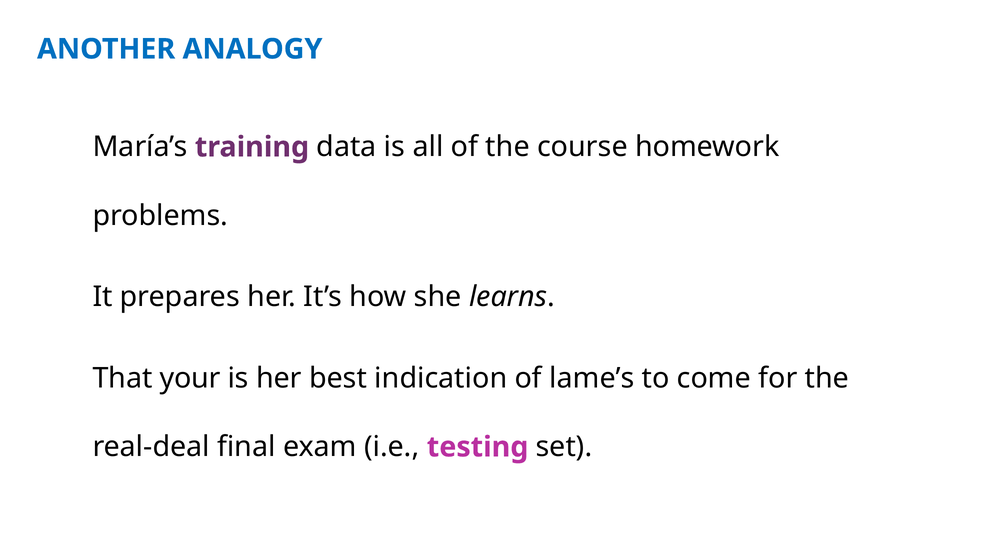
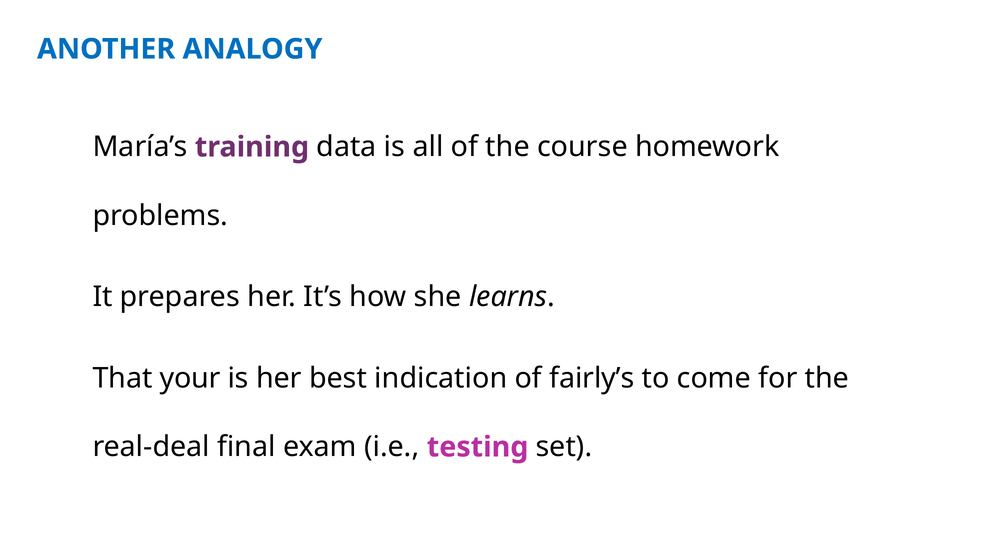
lame’s: lame’s -> fairly’s
